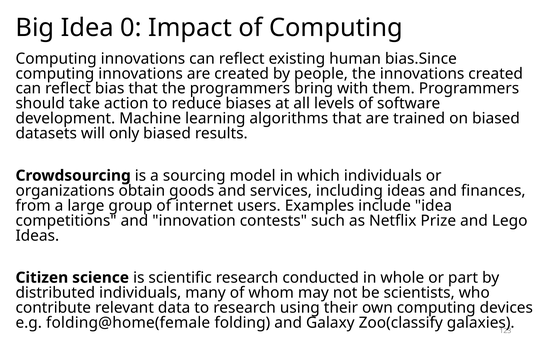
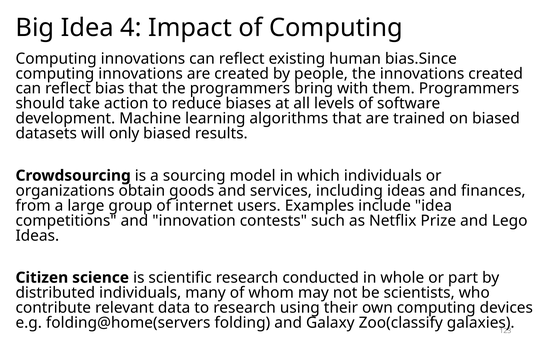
0: 0 -> 4
folding@home(female: folding@home(female -> folding@home(servers
